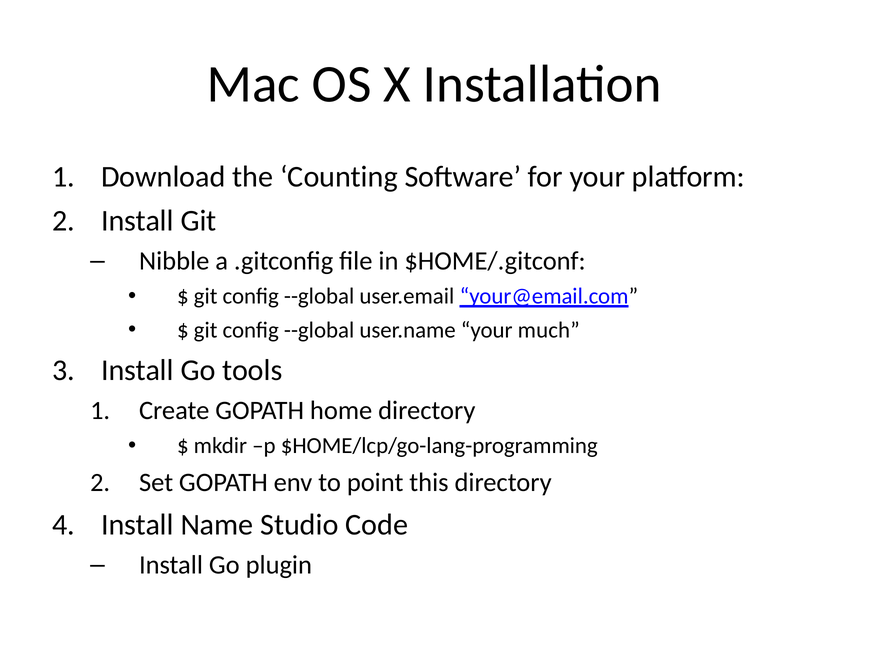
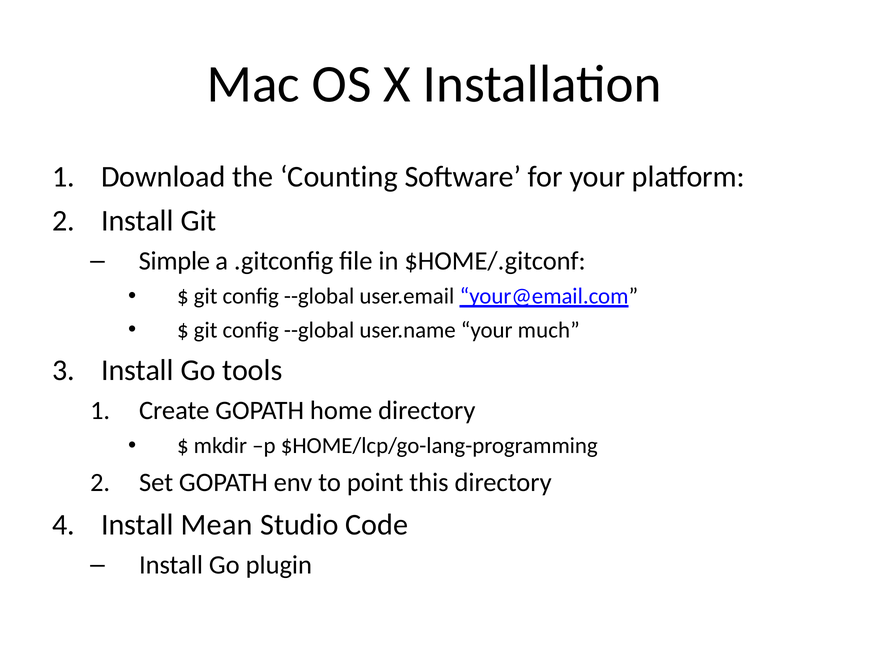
Nibble: Nibble -> Simple
Name: Name -> Mean
